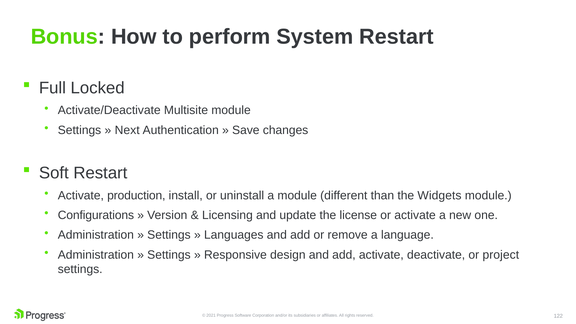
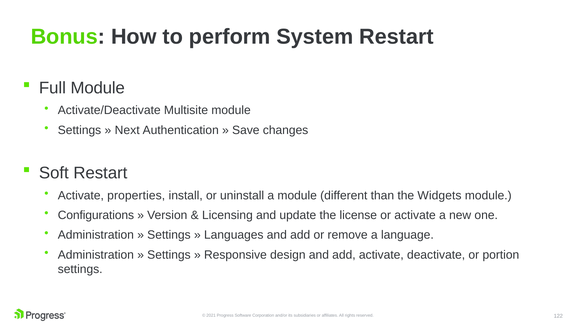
Full Locked: Locked -> Module
production: production -> properties
project: project -> portion
